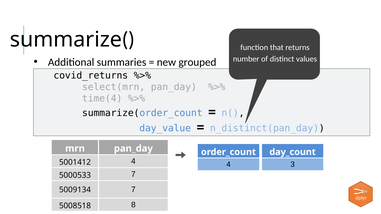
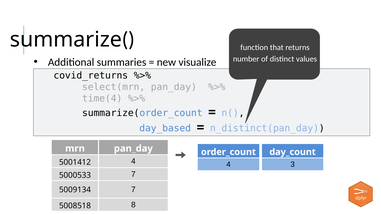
grouped: grouped -> visualize
day_value: day_value -> day_based
